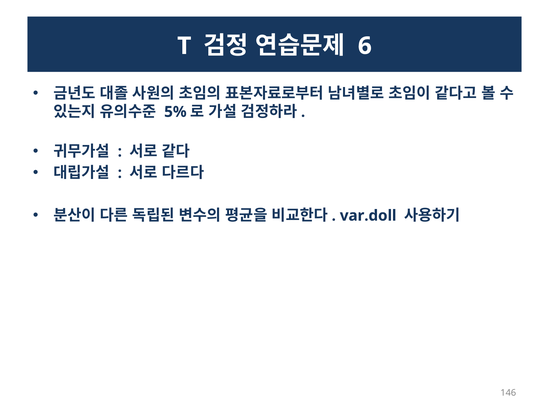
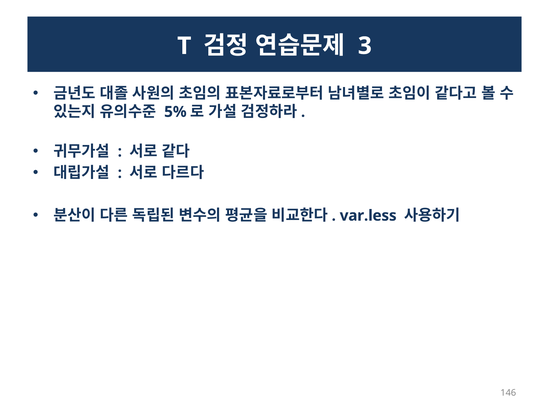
6: 6 -> 3
var.doll: var.doll -> var.less
